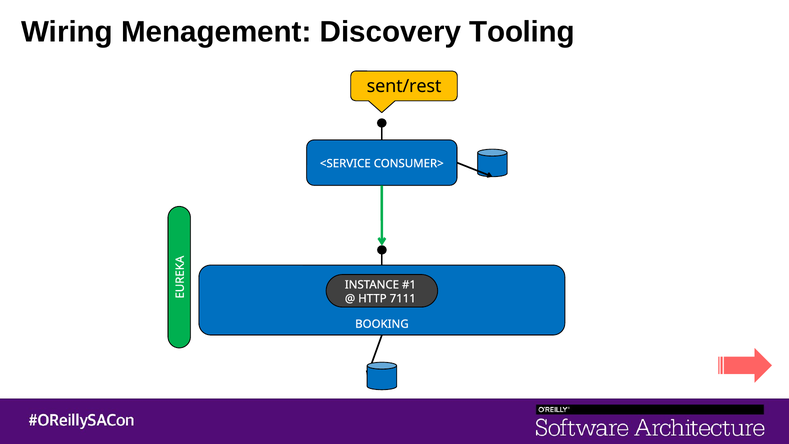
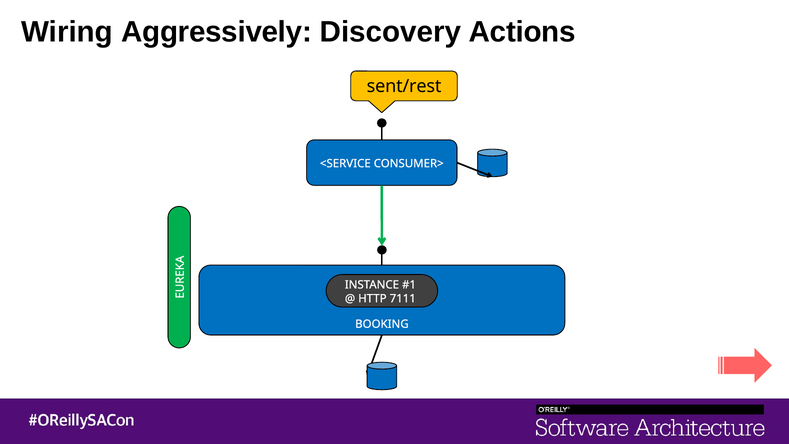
Menagement: Menagement -> Aggressively
Tooling: Tooling -> Actions
